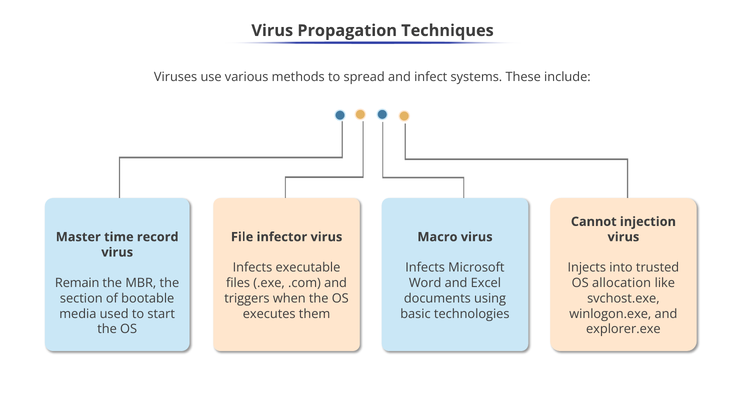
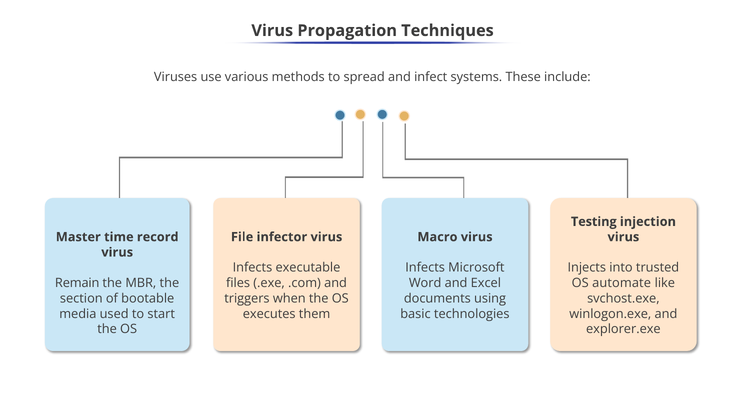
Cannot: Cannot -> Testing
allocation: allocation -> automate
